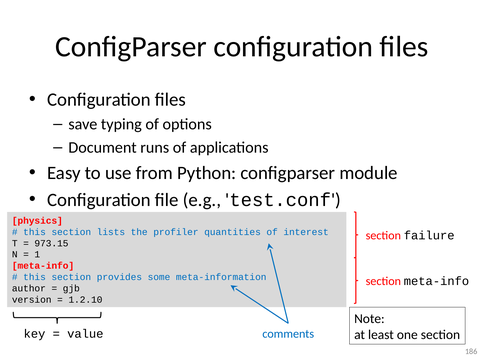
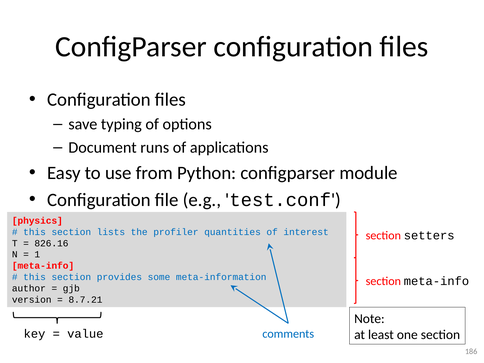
failure: failure -> setters
973.15: 973.15 -> 826.16
1.2.10: 1.2.10 -> 8.7.21
